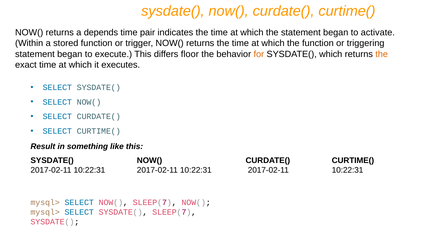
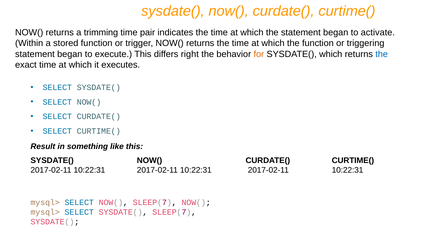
depends: depends -> trimming
floor: floor -> right
the at (382, 54) colour: orange -> blue
